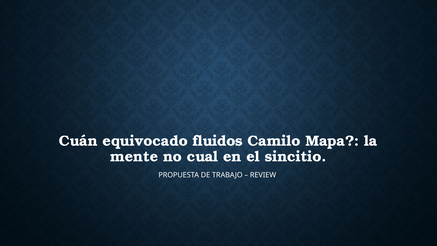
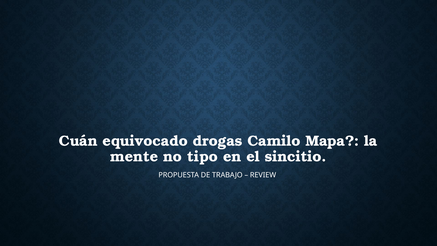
fluidos: fluidos -> drogas
cual: cual -> tipo
